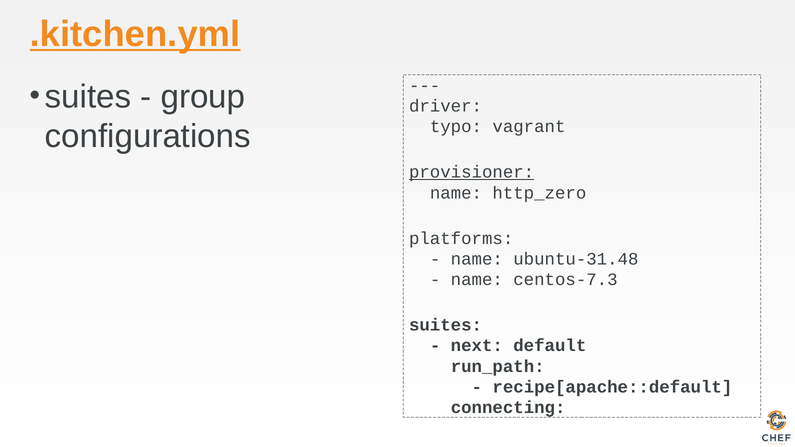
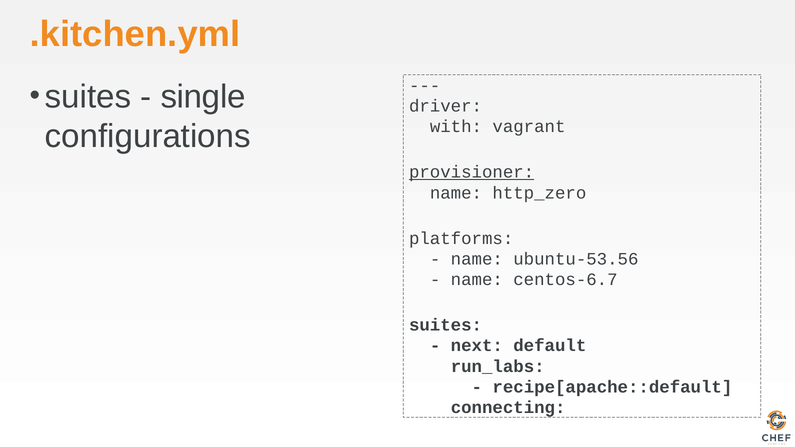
.kitchen.yml underline: present -> none
group: group -> single
typo: typo -> with
ubuntu-31.48: ubuntu-31.48 -> ubuntu-53.56
centos-7.3: centos-7.3 -> centos-6.7
run_path: run_path -> run_labs
